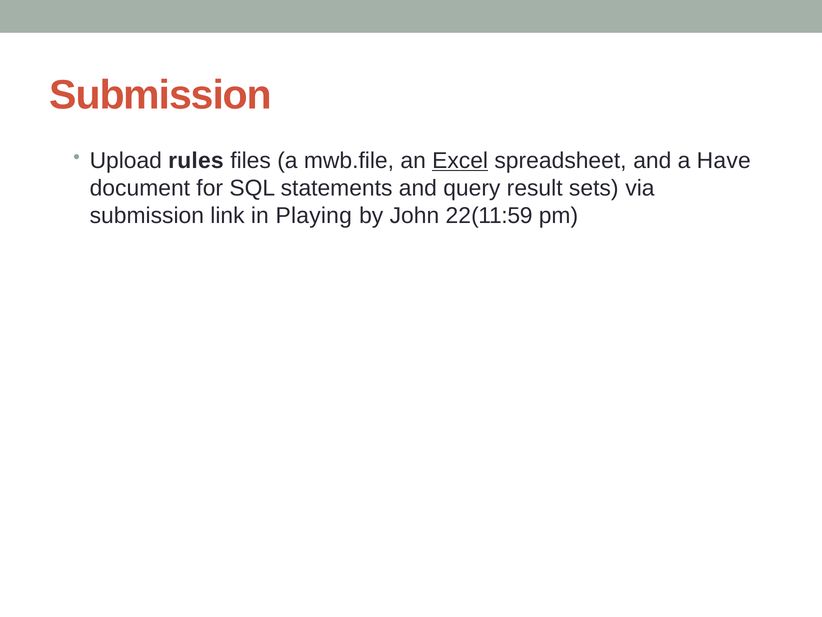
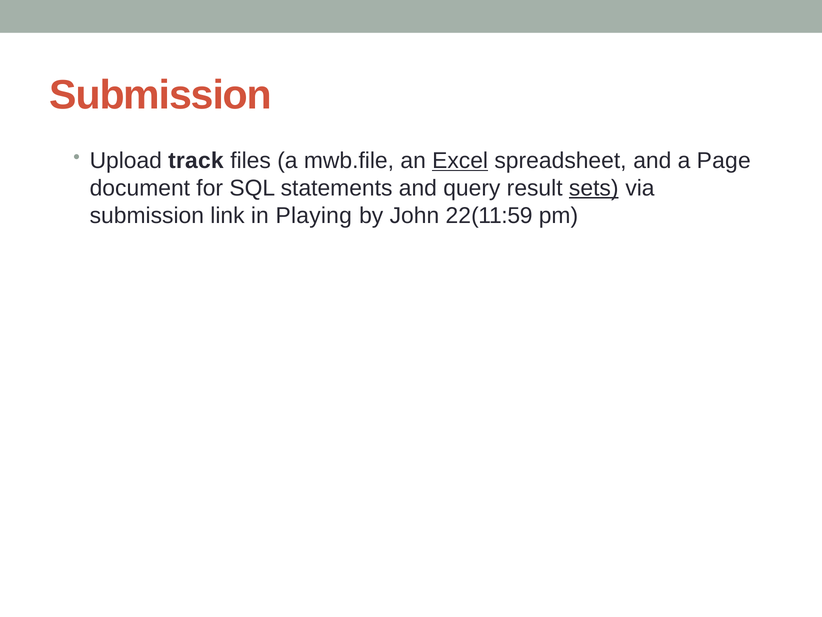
rules: rules -> track
Have: Have -> Page
sets underline: none -> present
